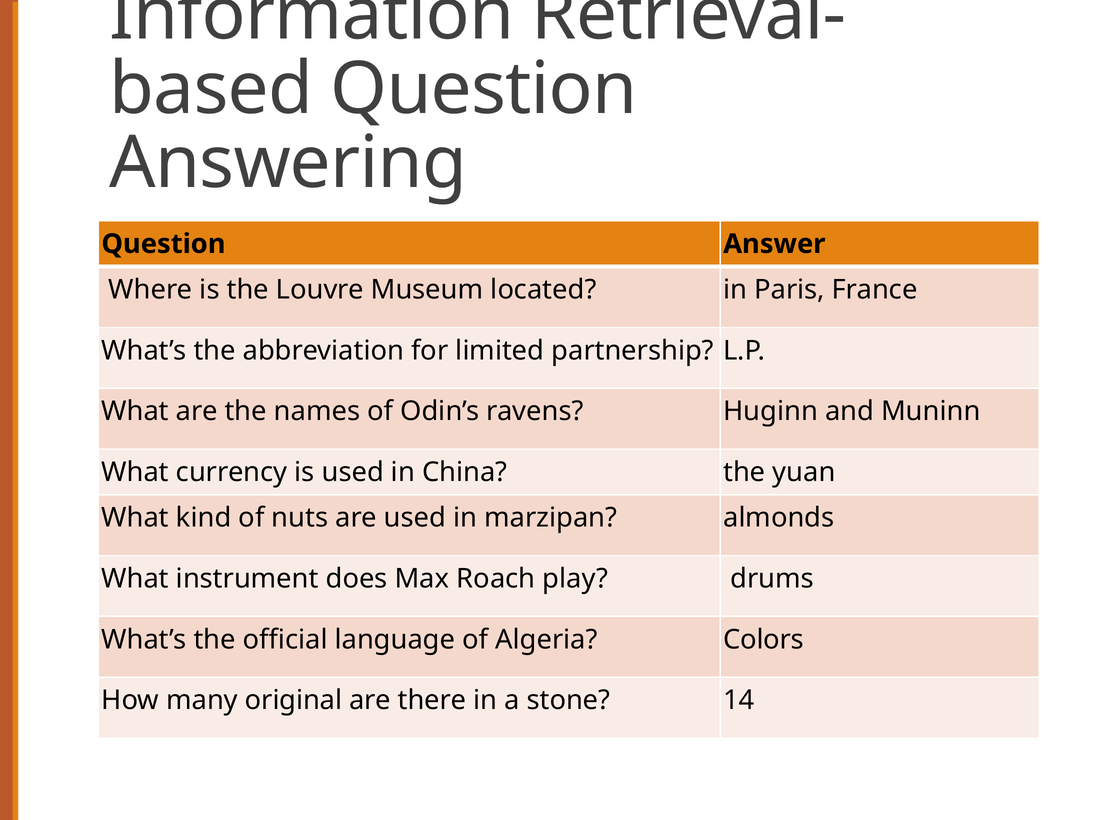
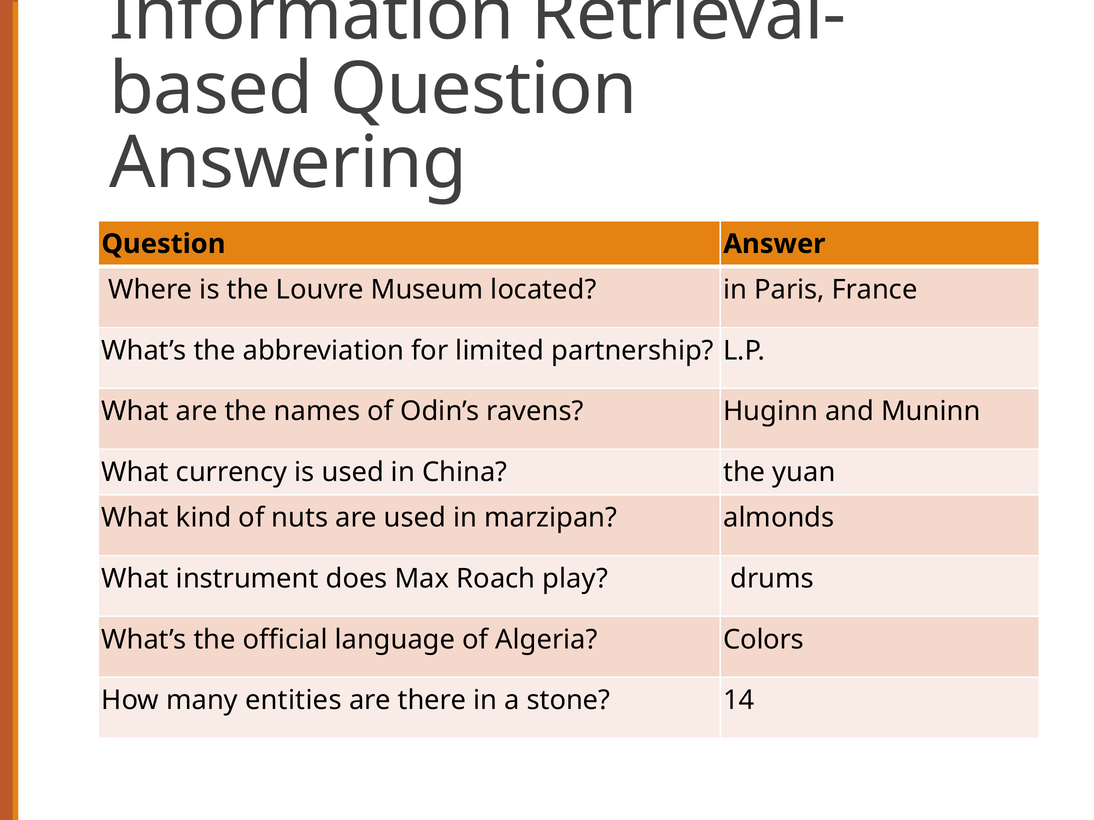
original: original -> entities
